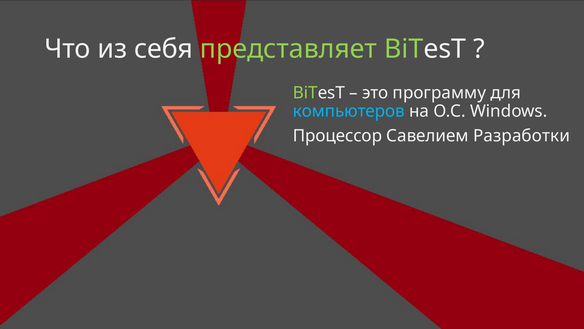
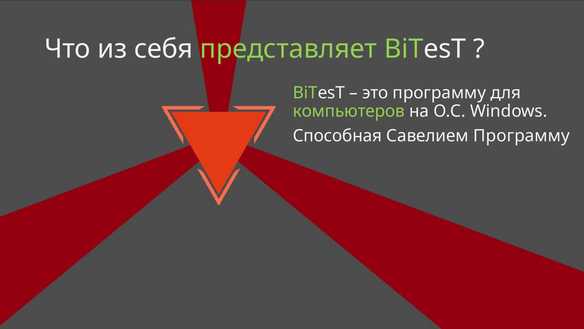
компьютеров colour: light blue -> light green
Процессор: Процессор -> Способная
Савелием Разработки: Разработки -> Программу
